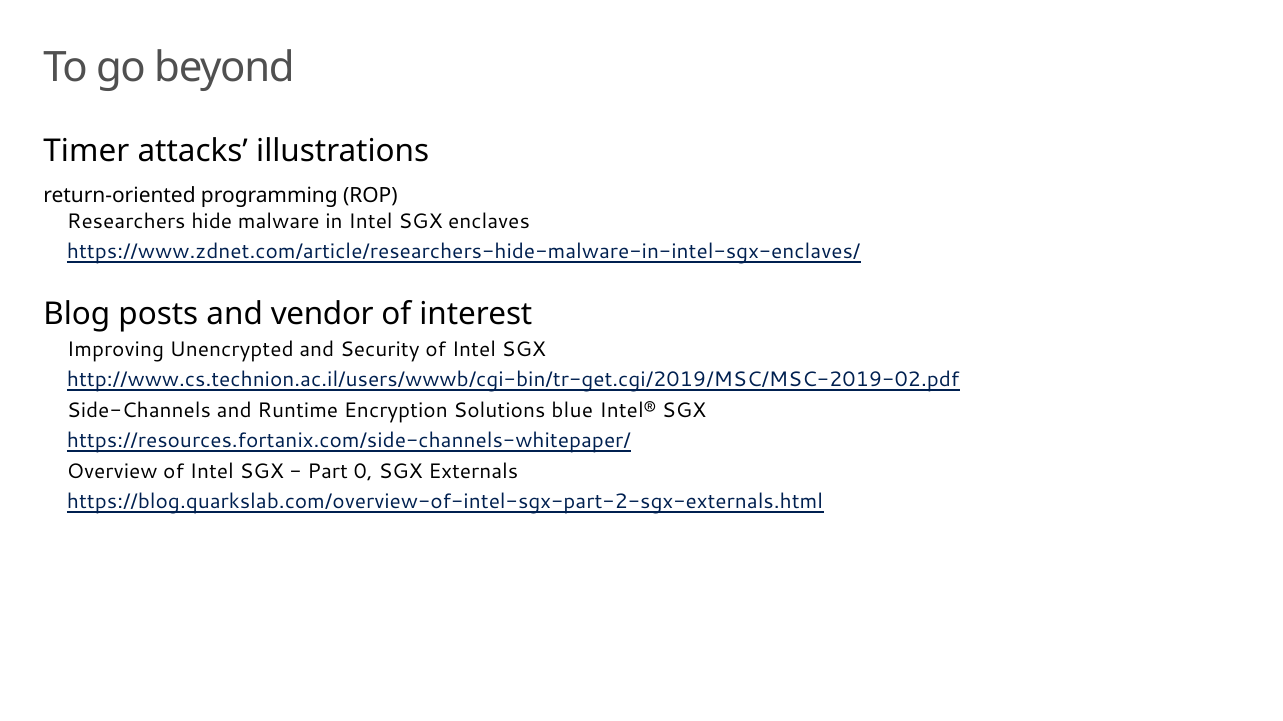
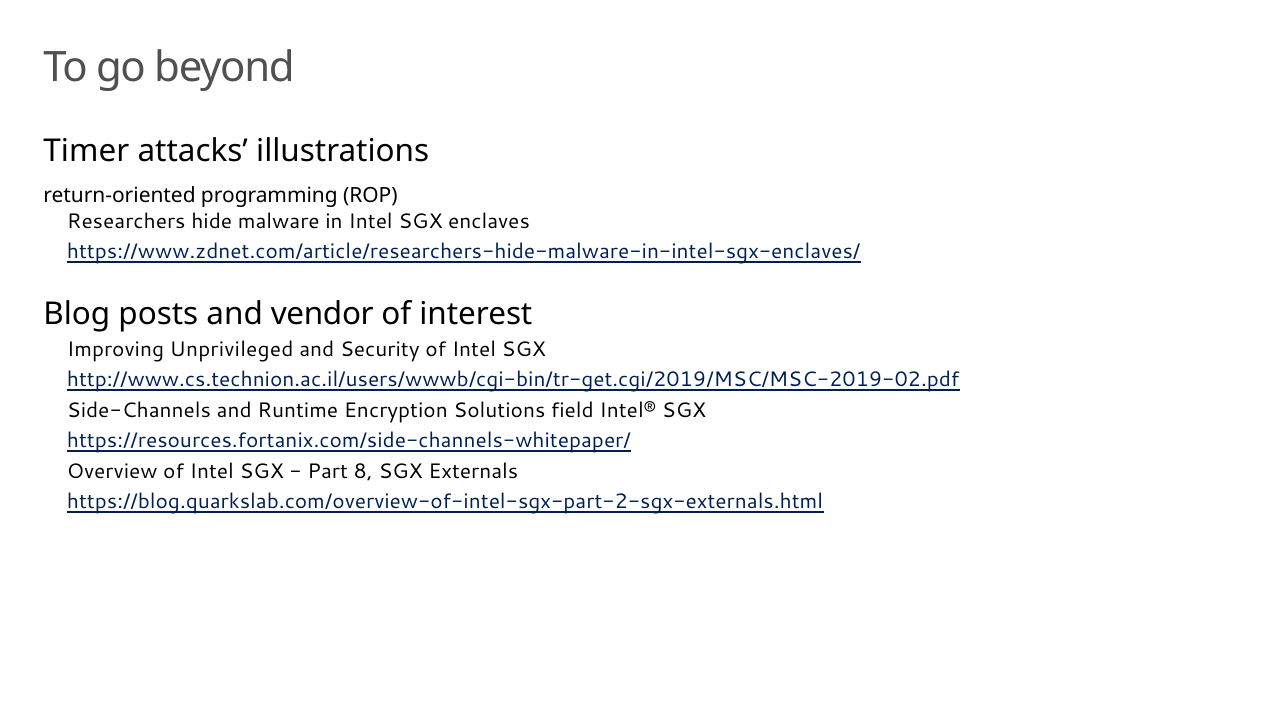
Unencrypted: Unencrypted -> Unprivileged
blue: blue -> field
0: 0 -> 8
